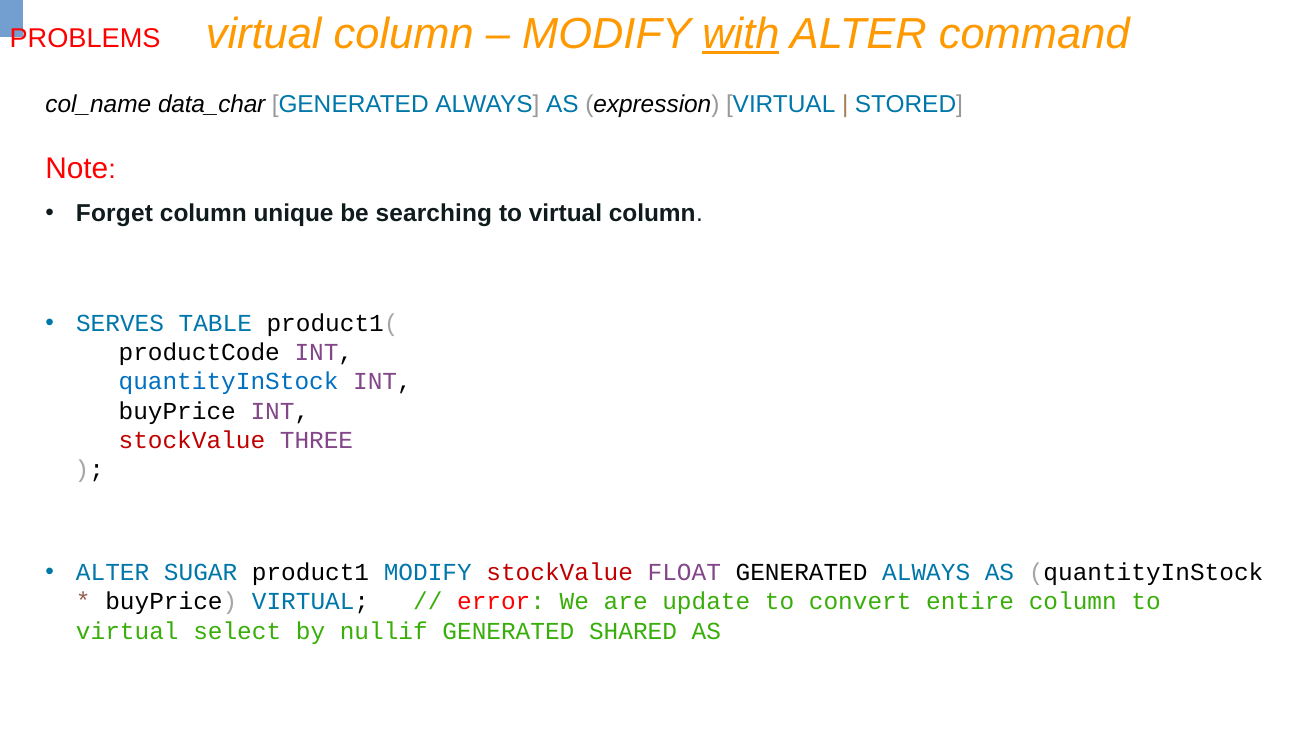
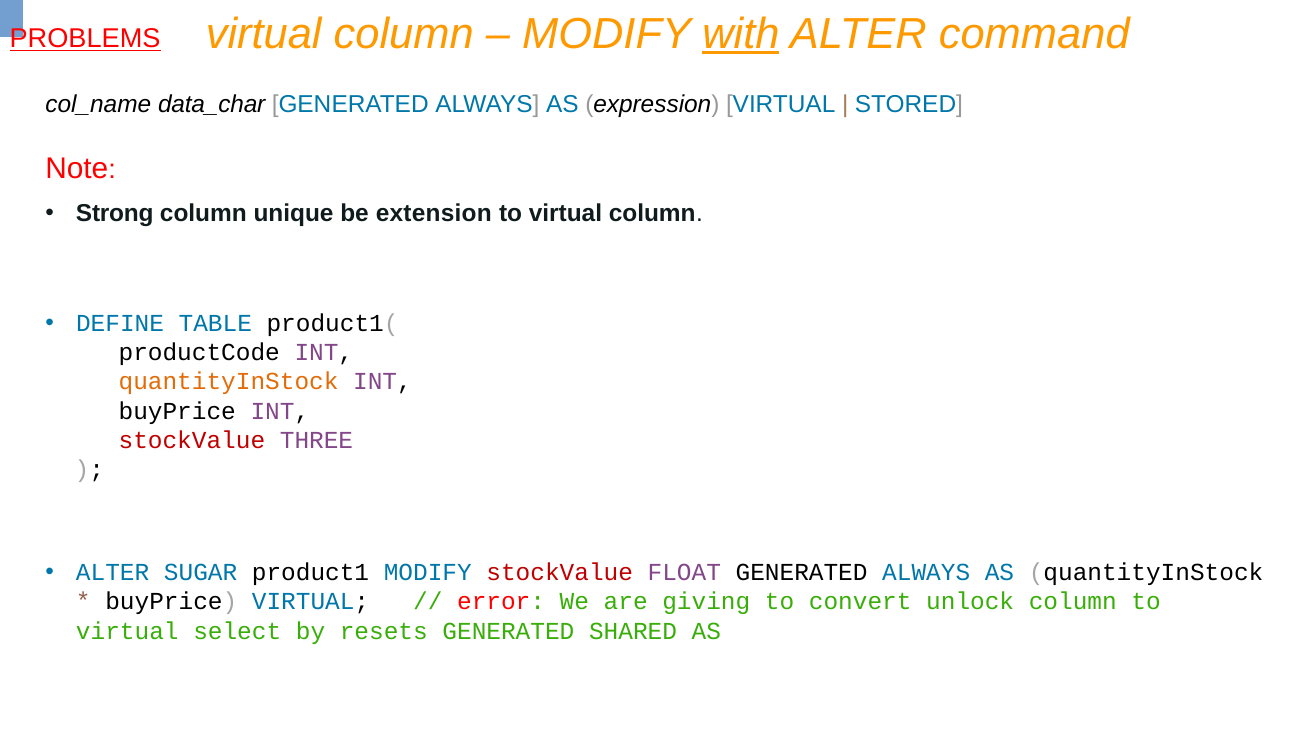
PROBLEMS underline: none -> present
Forget: Forget -> Strong
searching: searching -> extension
SERVES: SERVES -> DEFINE
quantityInStock at (229, 382) colour: blue -> orange
update: update -> giving
entire: entire -> unlock
nullif: nullif -> resets
